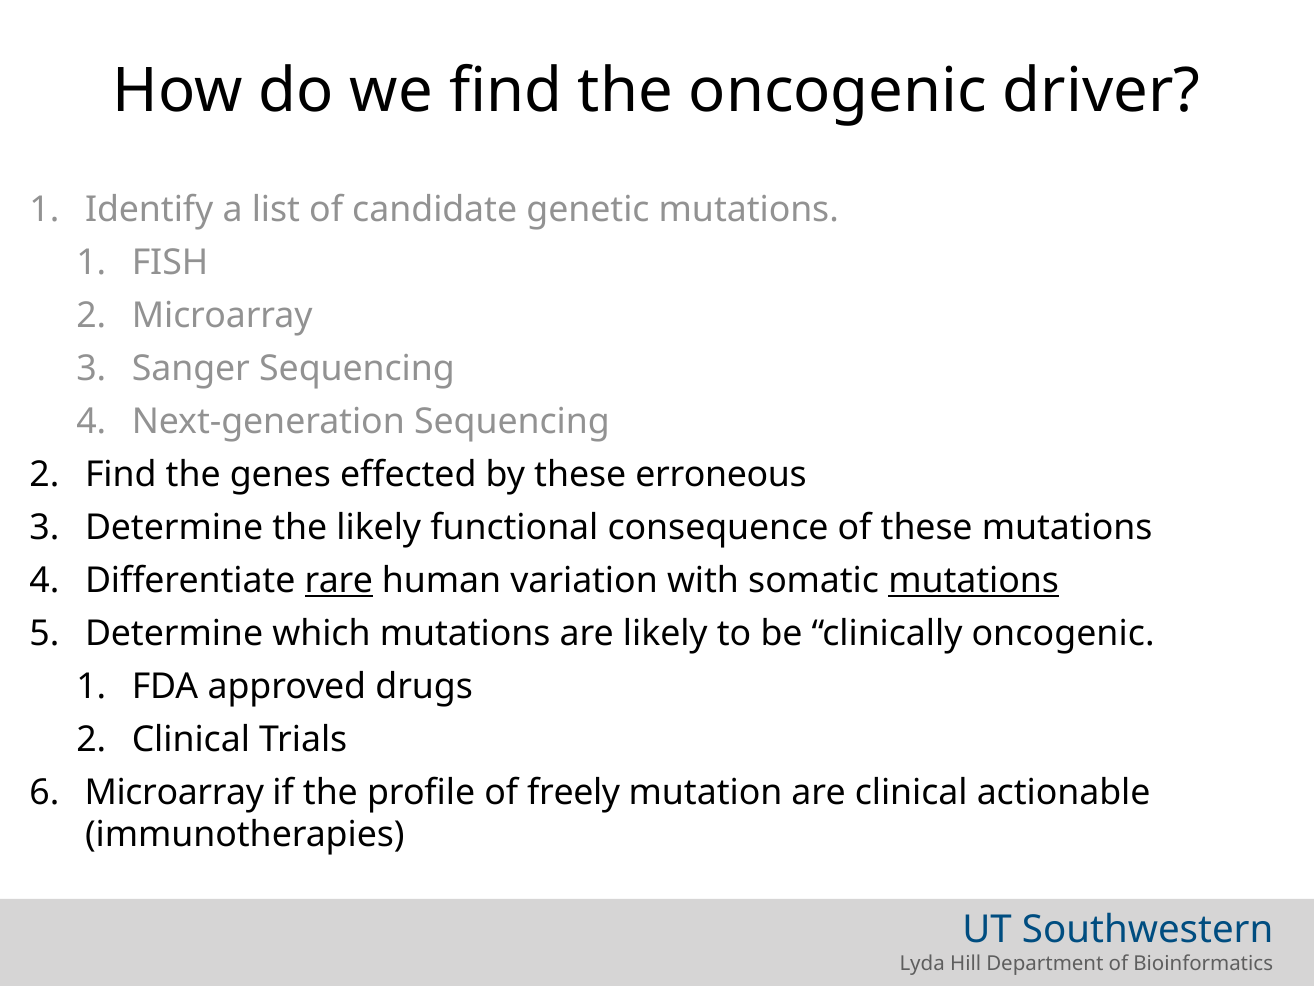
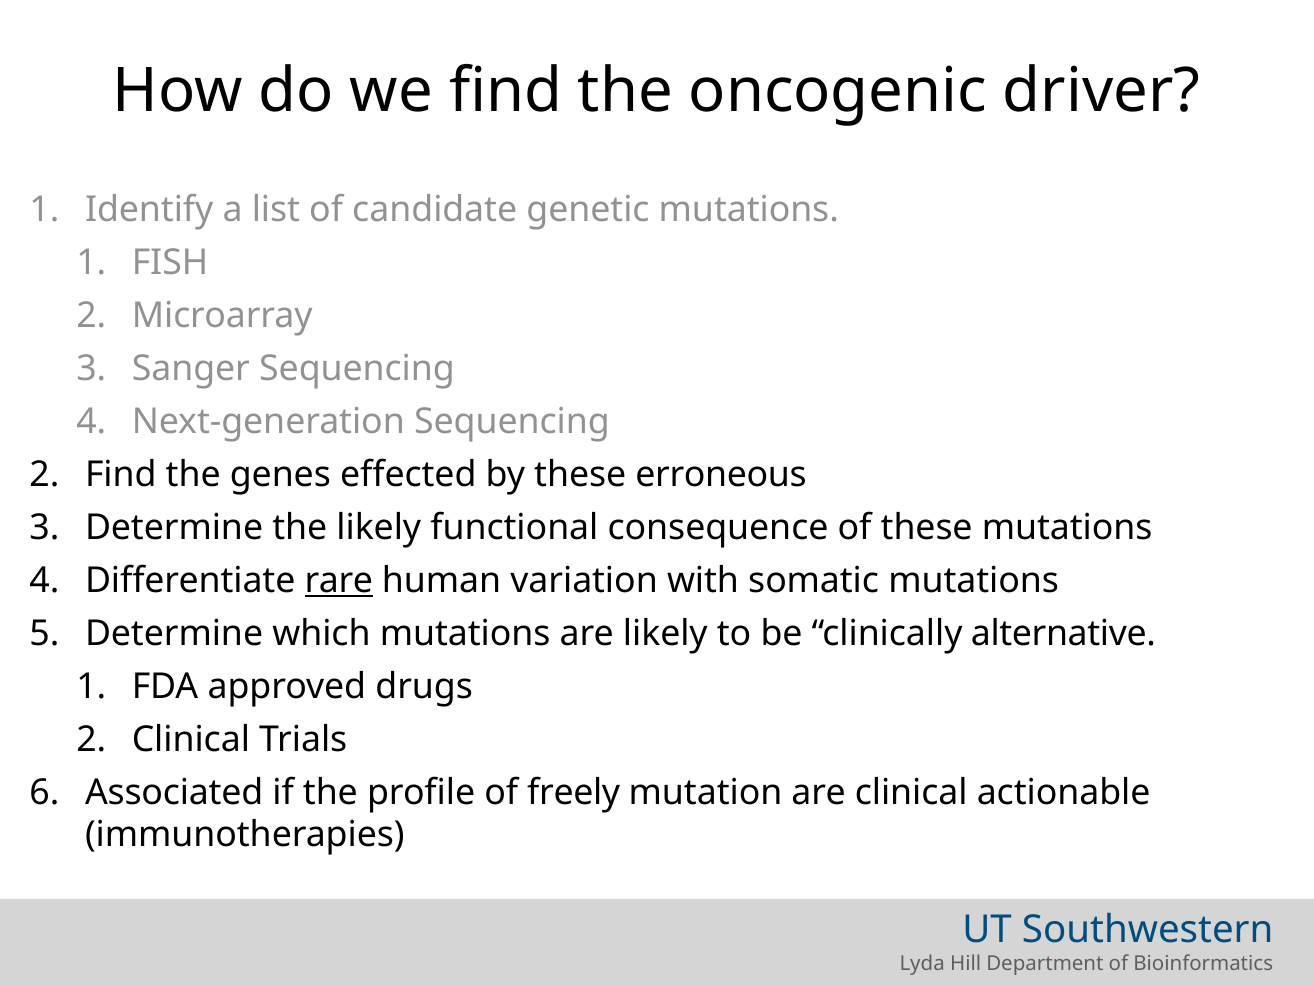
mutations at (974, 580) underline: present -> none
clinically oncogenic: oncogenic -> alternative
Microarray at (174, 792): Microarray -> Associated
